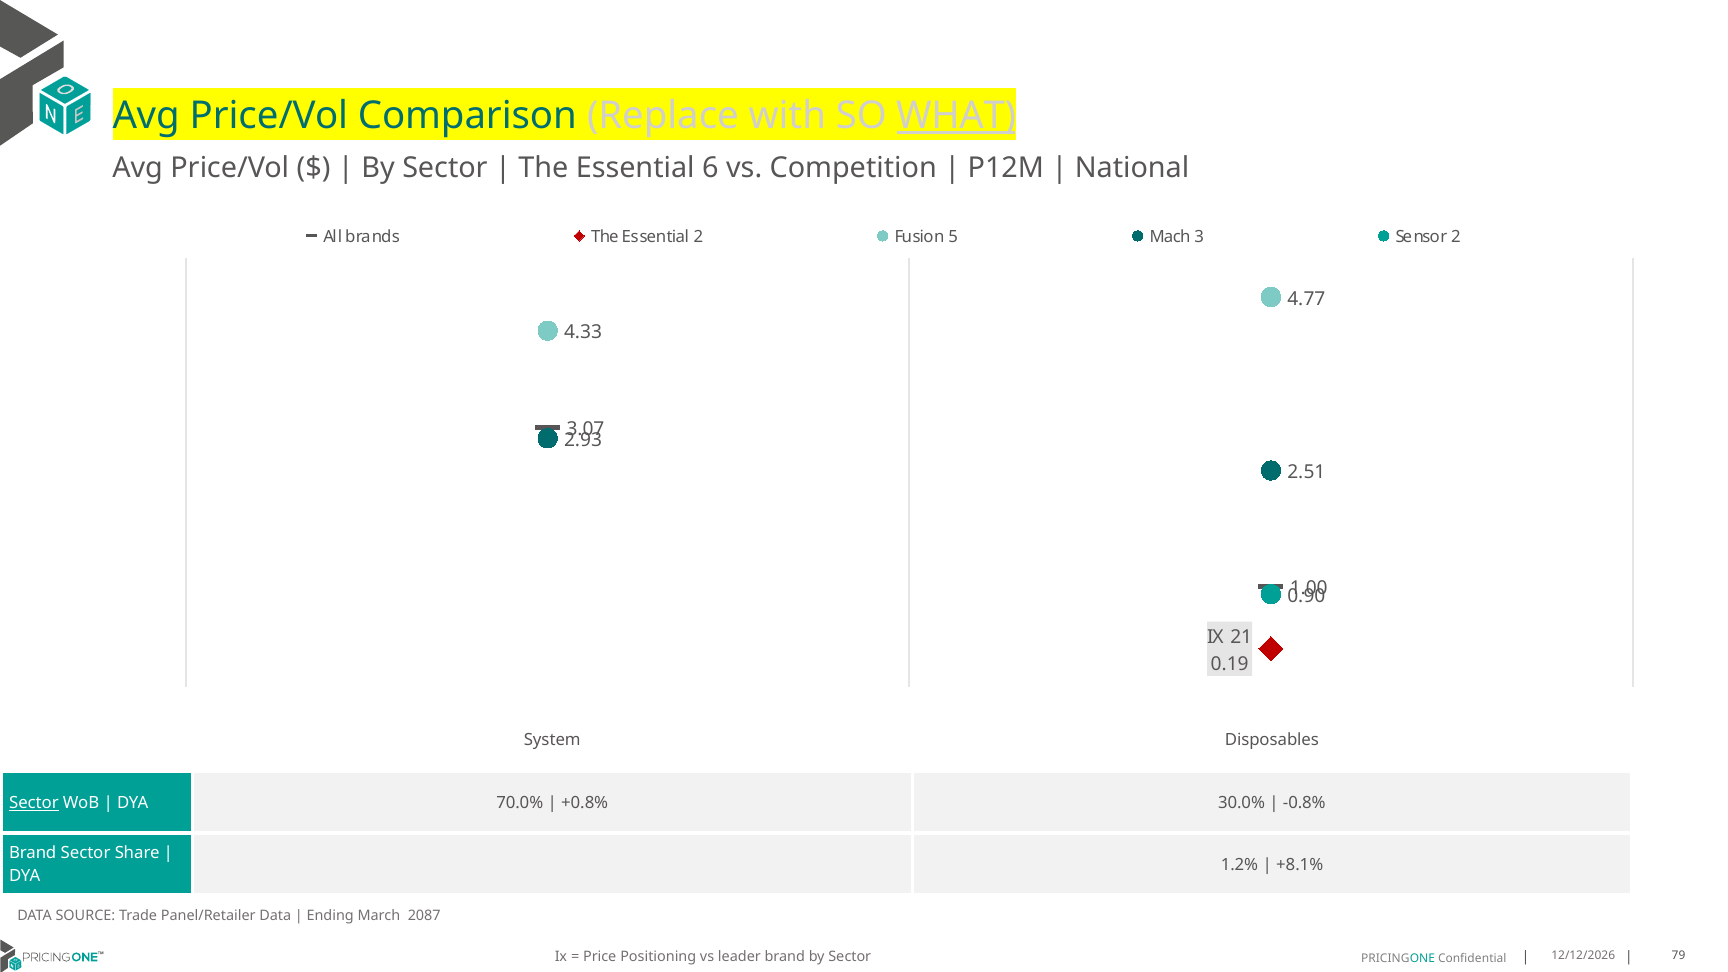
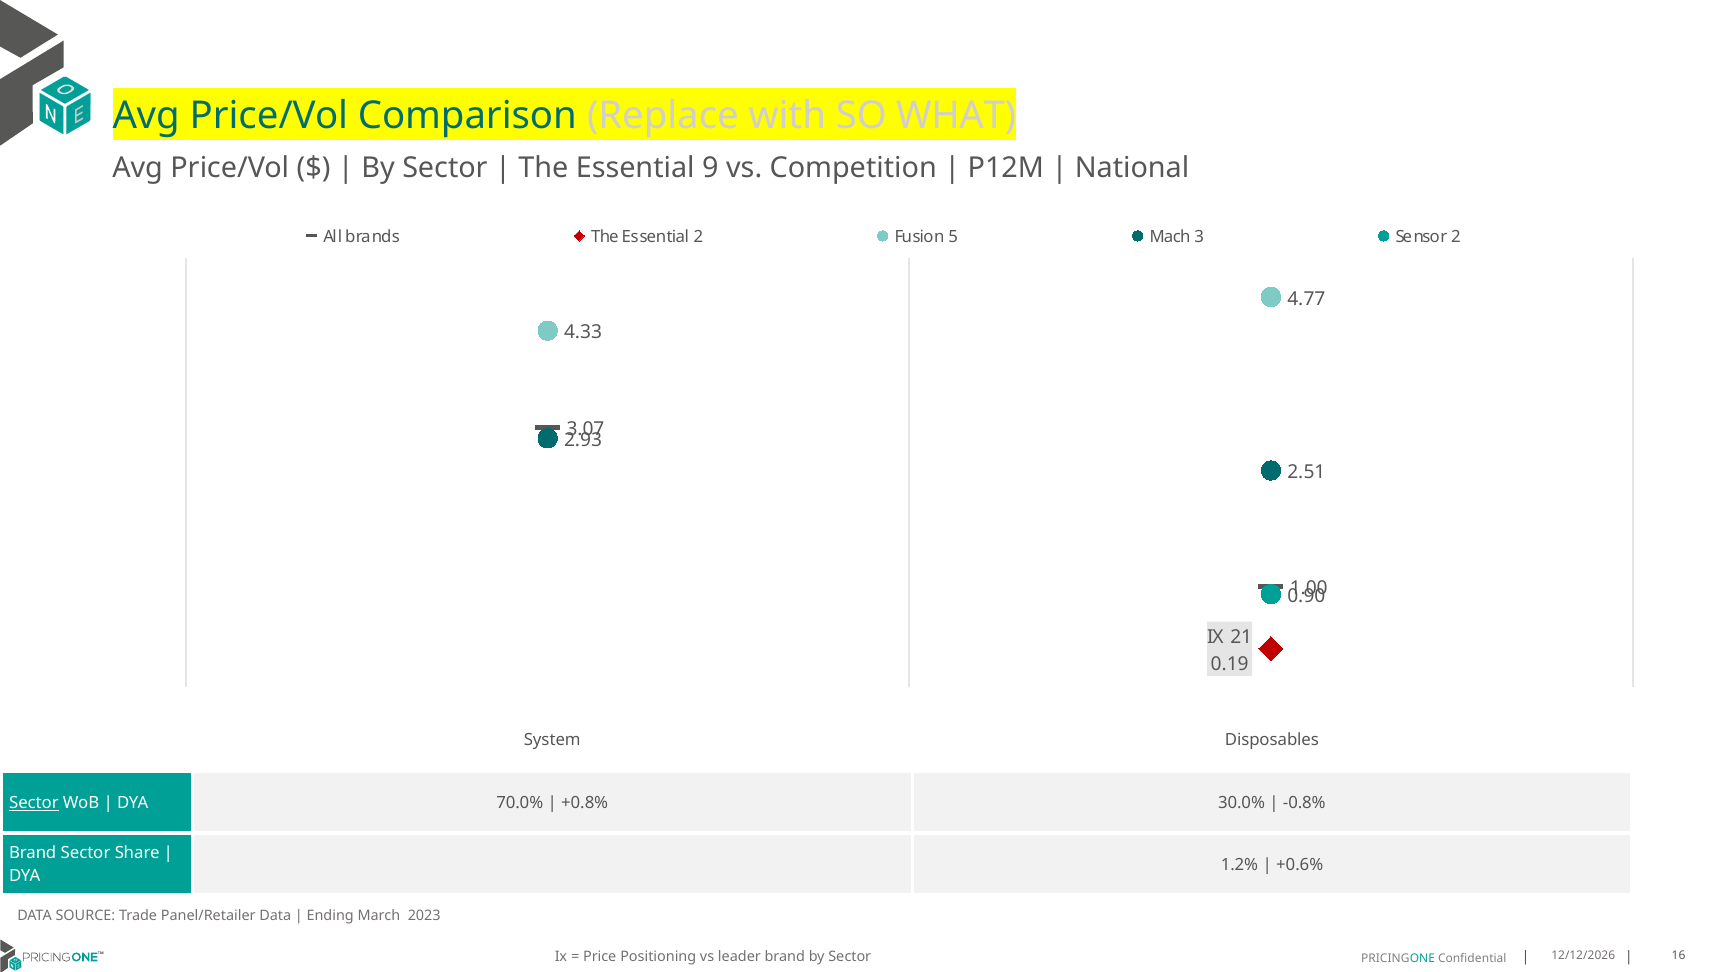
WHAT underline: present -> none
6: 6 -> 9
+8.1%: +8.1% -> +0.6%
2087: 2087 -> 2023
79: 79 -> 16
